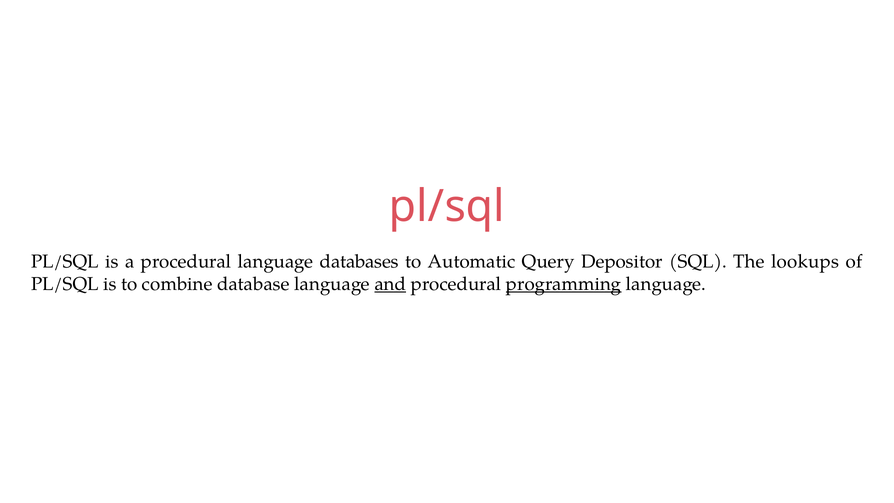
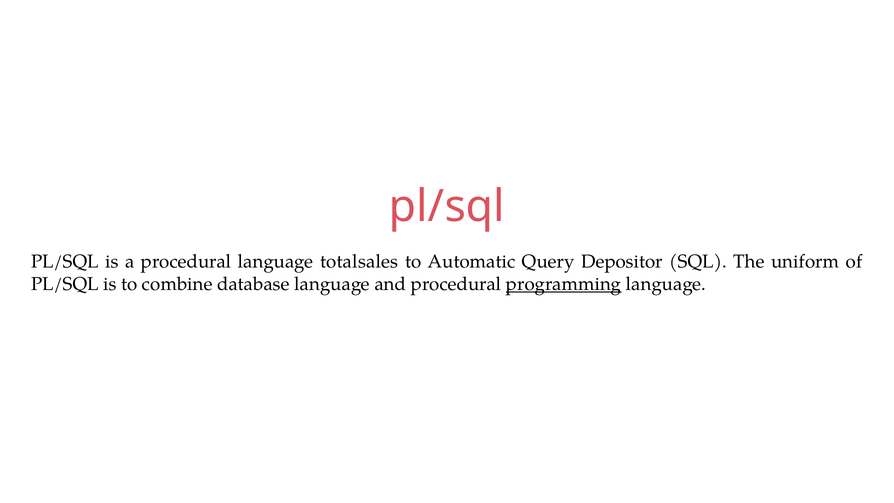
databases: databases -> totalsales
lookups: lookups -> uniform
and underline: present -> none
